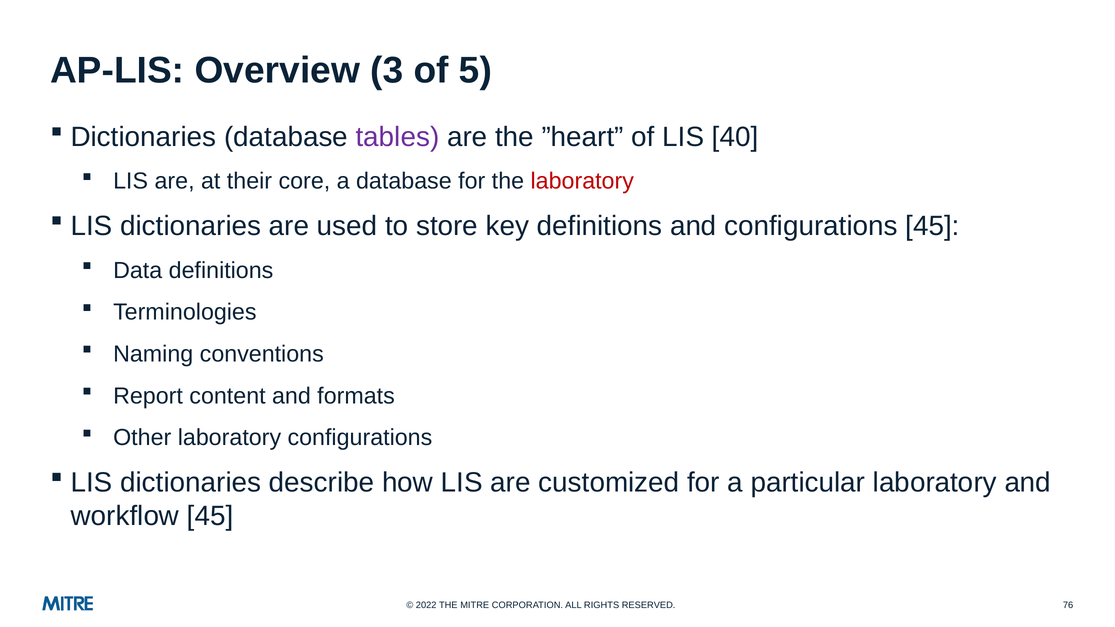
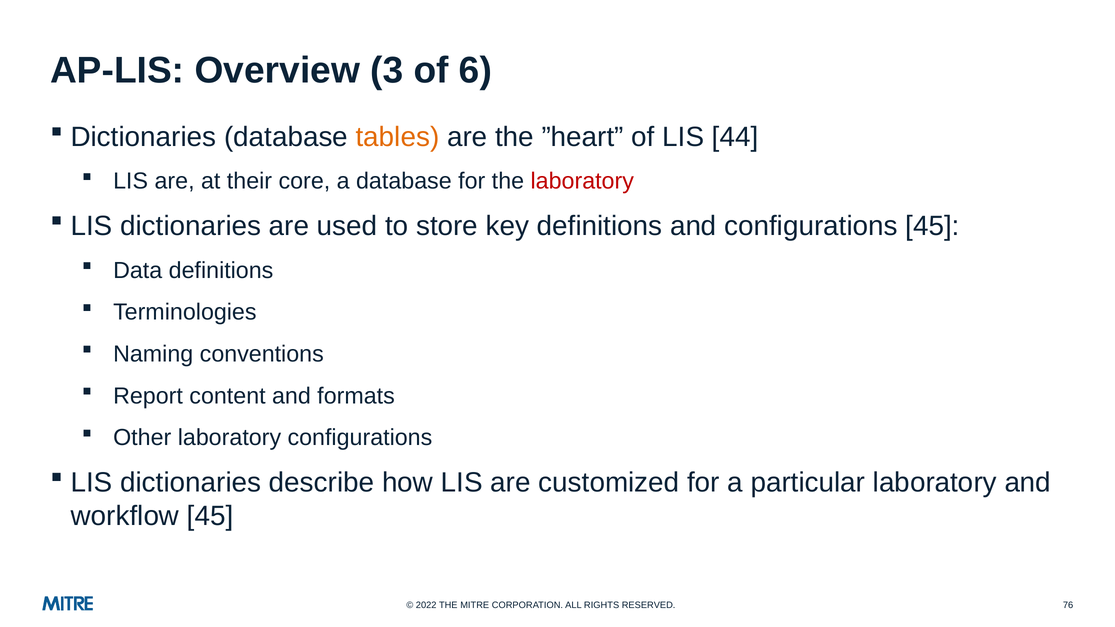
5: 5 -> 6
tables colour: purple -> orange
40: 40 -> 44
